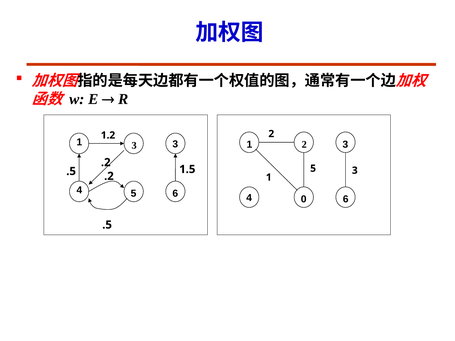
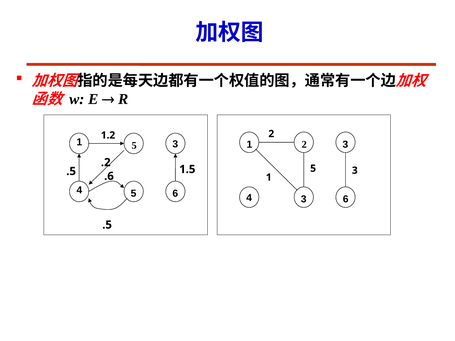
3 at (134, 146): 3 -> 5
.2 at (109, 176): .2 -> .6
4 0: 0 -> 3
